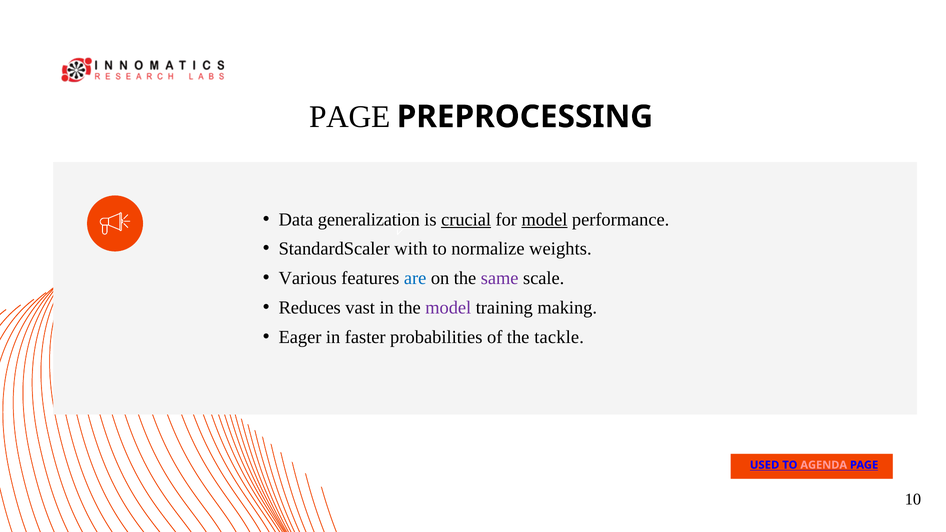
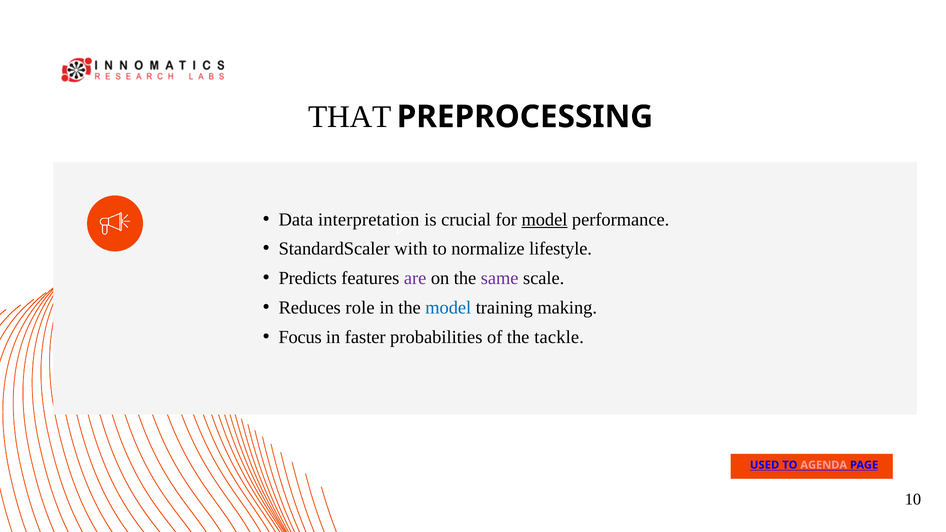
PAGE at (350, 117): PAGE -> THAT
generalization: generalization -> interpretation
crucial underline: present -> none
weights: weights -> lifestyle
Various: Various -> Predicts
are colour: blue -> purple
vast: vast -> role
model at (448, 308) colour: purple -> blue
Eager: Eager -> Focus
